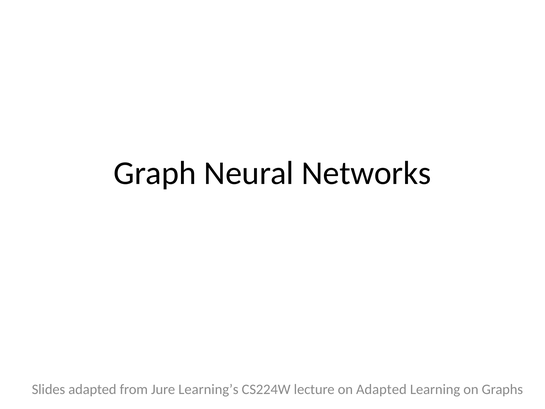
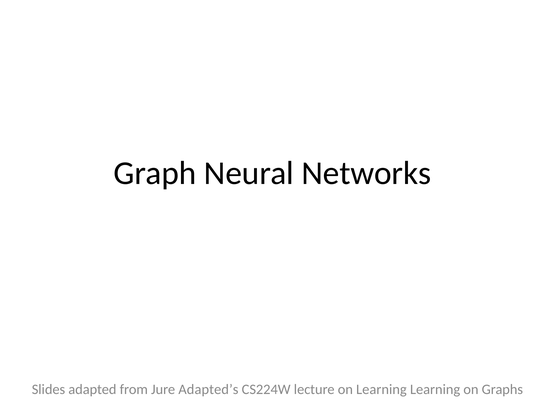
Learning’s: Learning’s -> Adapted’s
on Adapted: Adapted -> Learning
